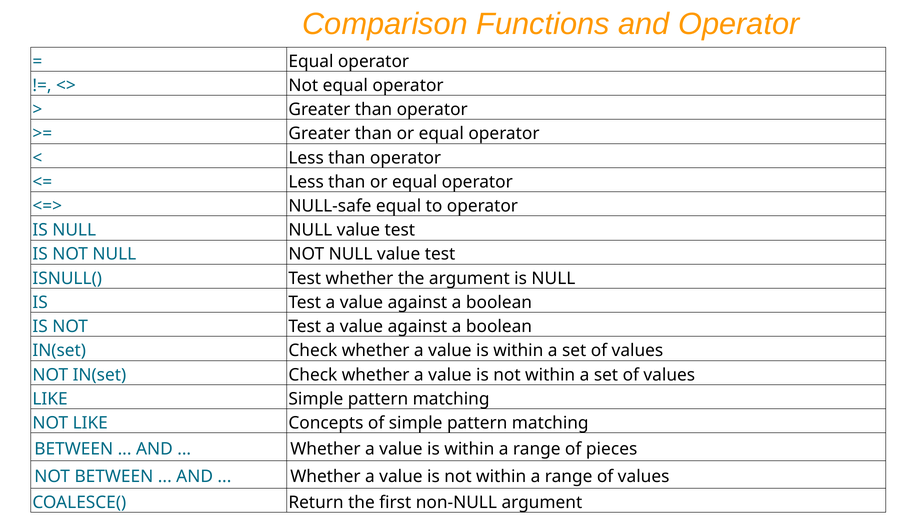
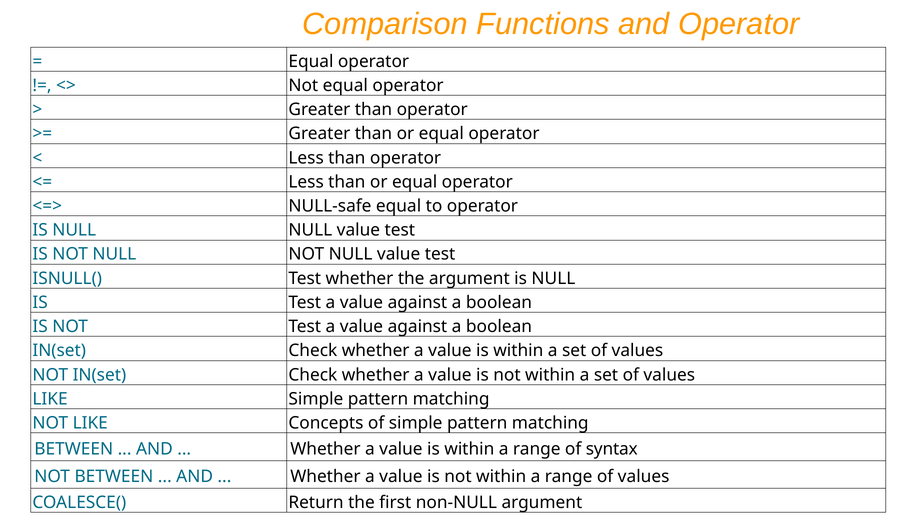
pieces: pieces -> syntax
